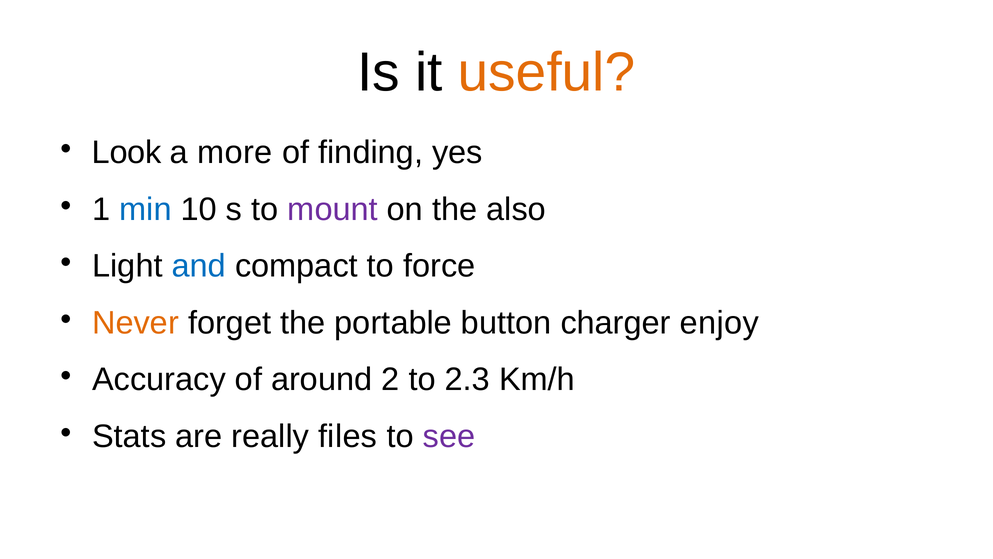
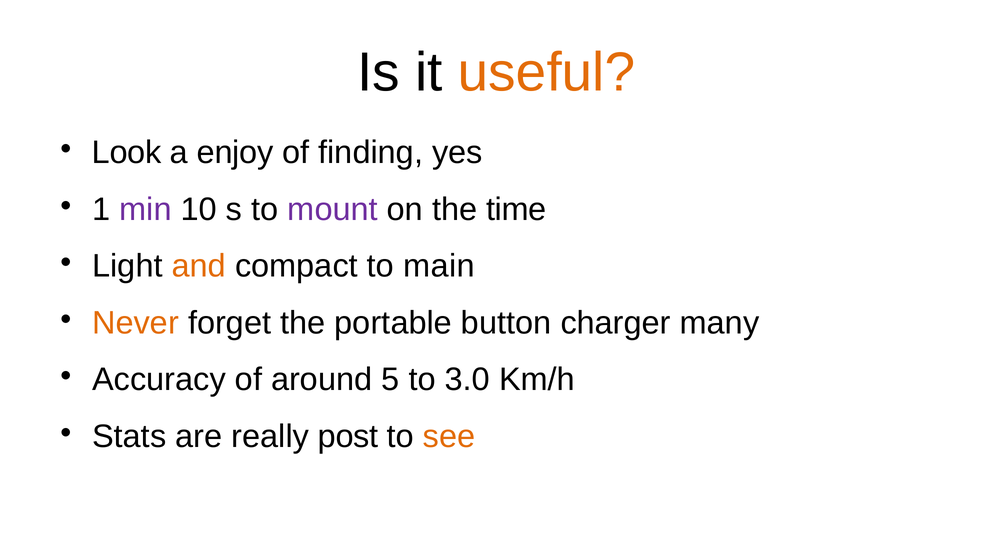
more: more -> enjoy
min colour: blue -> purple
also: also -> time
and colour: blue -> orange
force: force -> main
enjoy: enjoy -> many
2: 2 -> 5
2.3: 2.3 -> 3.0
files: files -> post
see colour: purple -> orange
